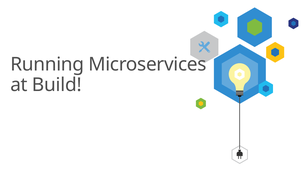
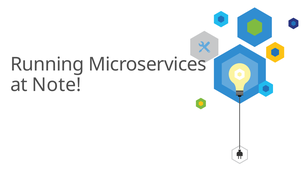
Build: Build -> Note
